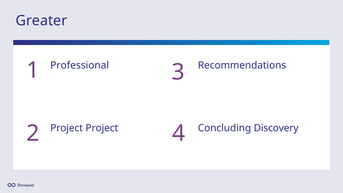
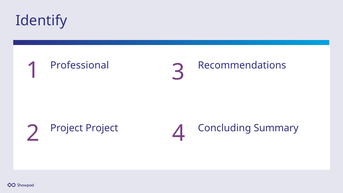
Greater: Greater -> Identify
Discovery: Discovery -> Summary
